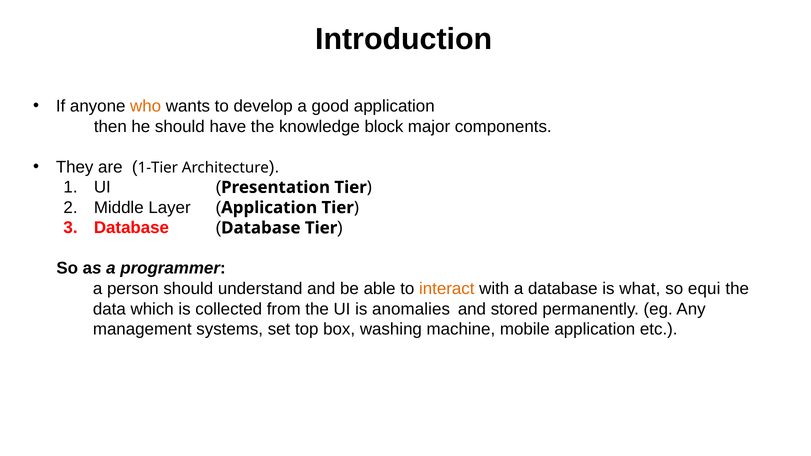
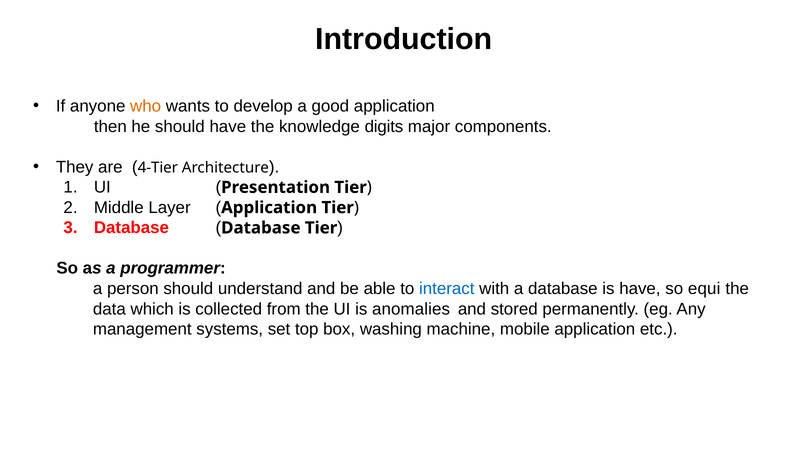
block: block -> digits
1-Tier: 1-Tier -> 4-Tier
interact colour: orange -> blue
is what: what -> have
